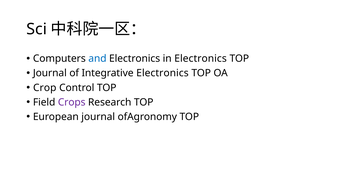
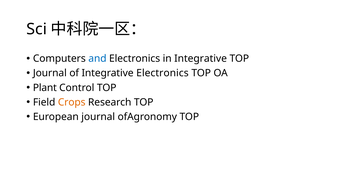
in Electronics: Electronics -> Integrative
Crop: Crop -> Plant
Crops colour: purple -> orange
